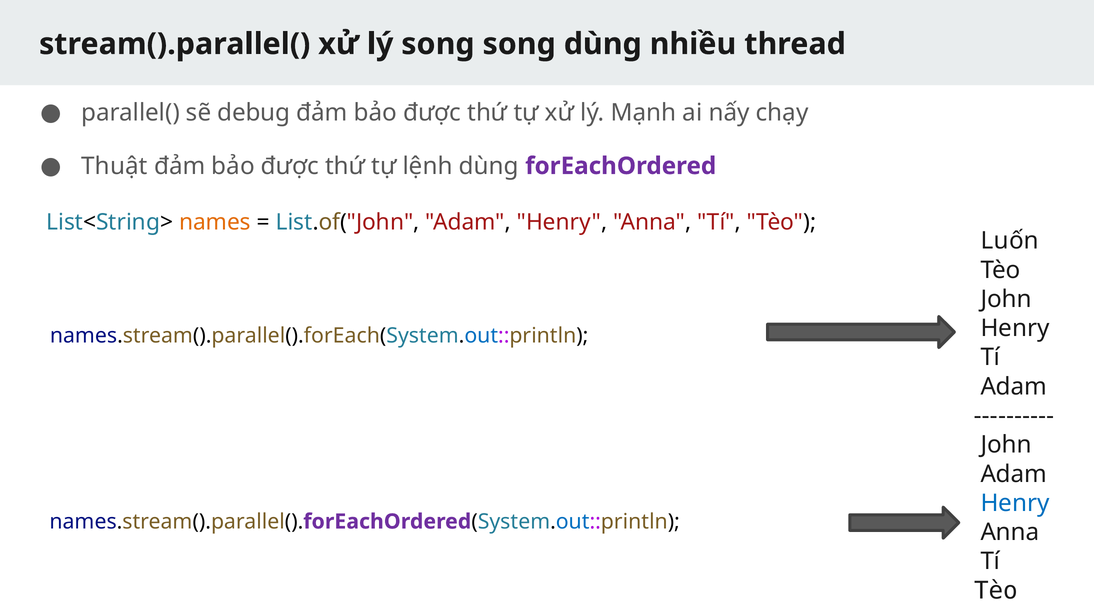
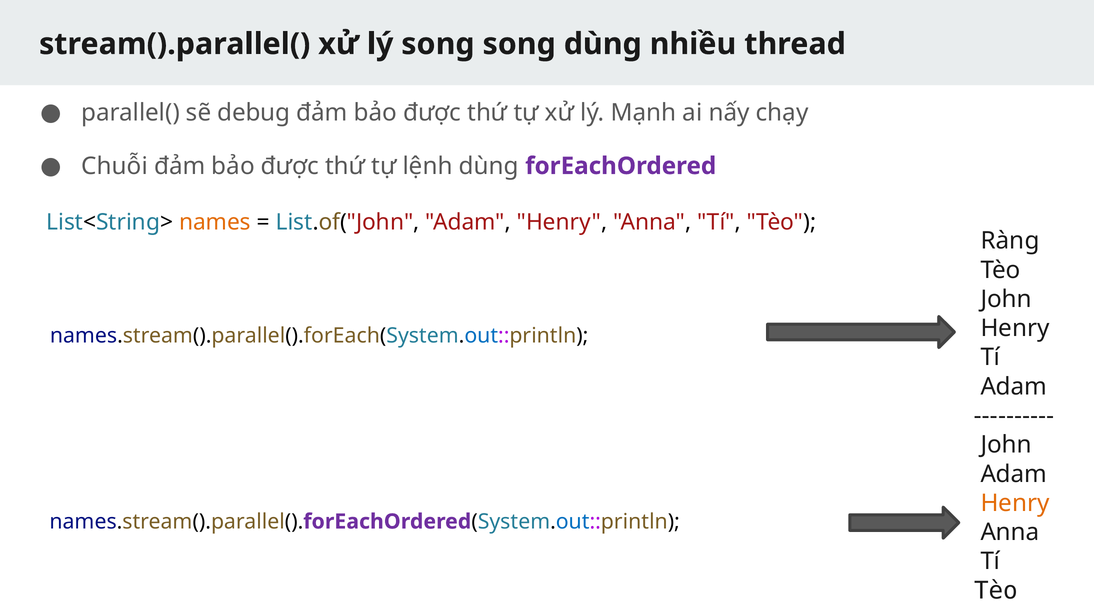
Thuật: Thuật -> Chuỗi
Luốn: Luốn -> Ràng
Henry at (1015, 503) colour: blue -> orange
